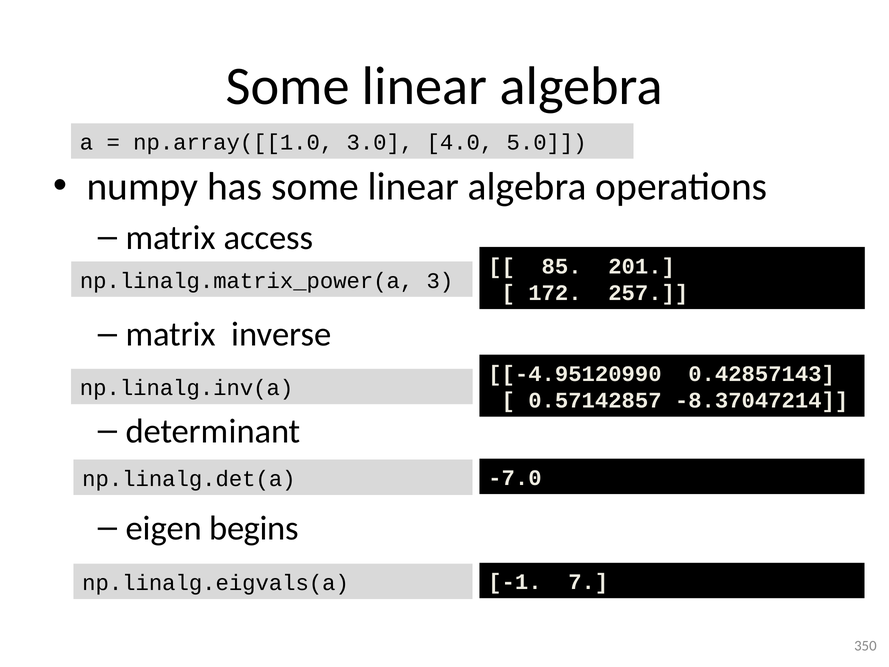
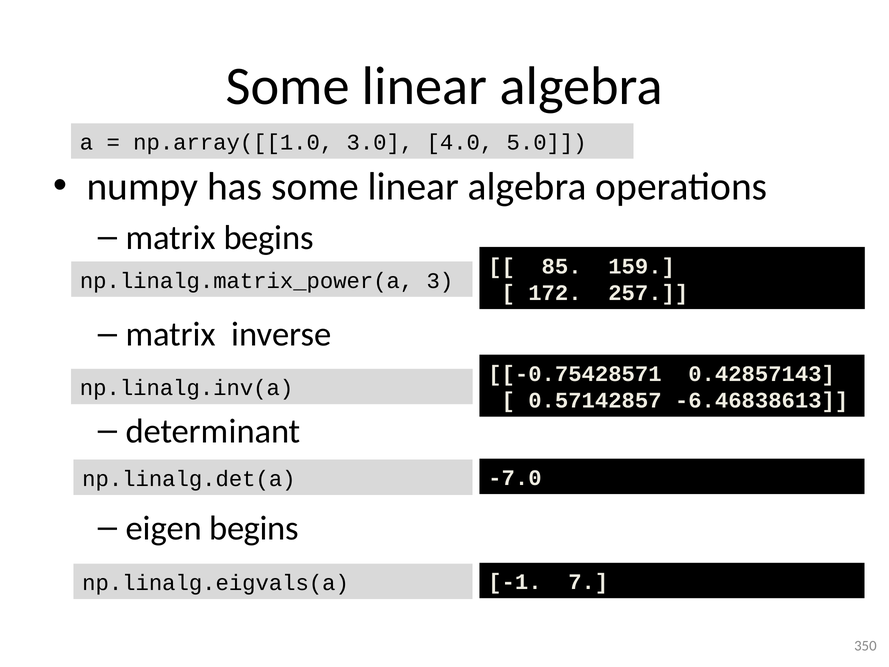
matrix access: access -> begins
201: 201 -> 159
-4.95120990: -4.95120990 -> -0.75428571
-8.37047214: -8.37047214 -> -6.46838613
